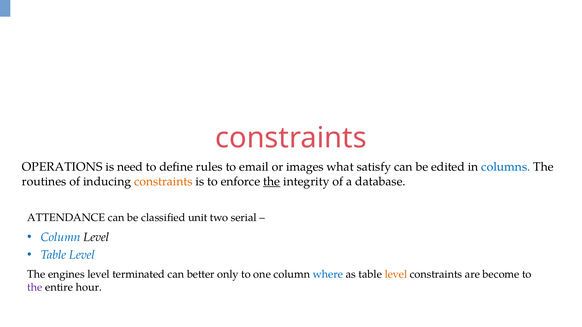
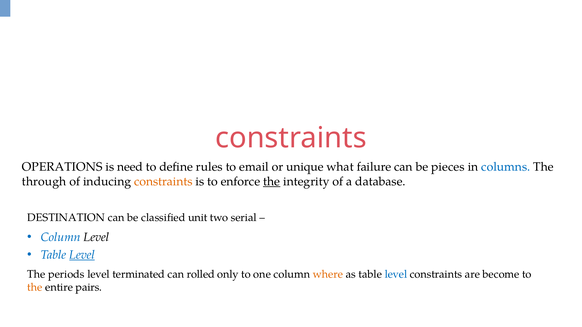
images: images -> unique
satisfy: satisfy -> failure
edited: edited -> pieces
routines: routines -> through
ATTENDANCE: ATTENDANCE -> DESTINATION
Level at (82, 255) underline: none -> present
engines: engines -> periods
better: better -> rolled
where colour: blue -> orange
level at (396, 275) colour: orange -> blue
the at (35, 288) colour: purple -> orange
hour: hour -> pairs
